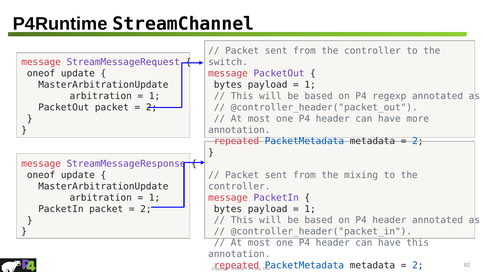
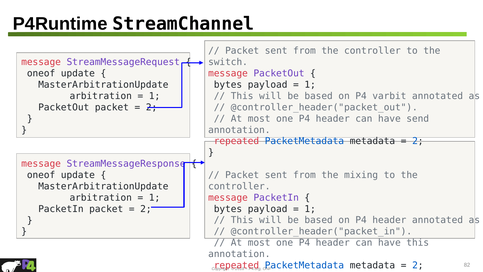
regexp: regexp -> varbit
more: more -> send
